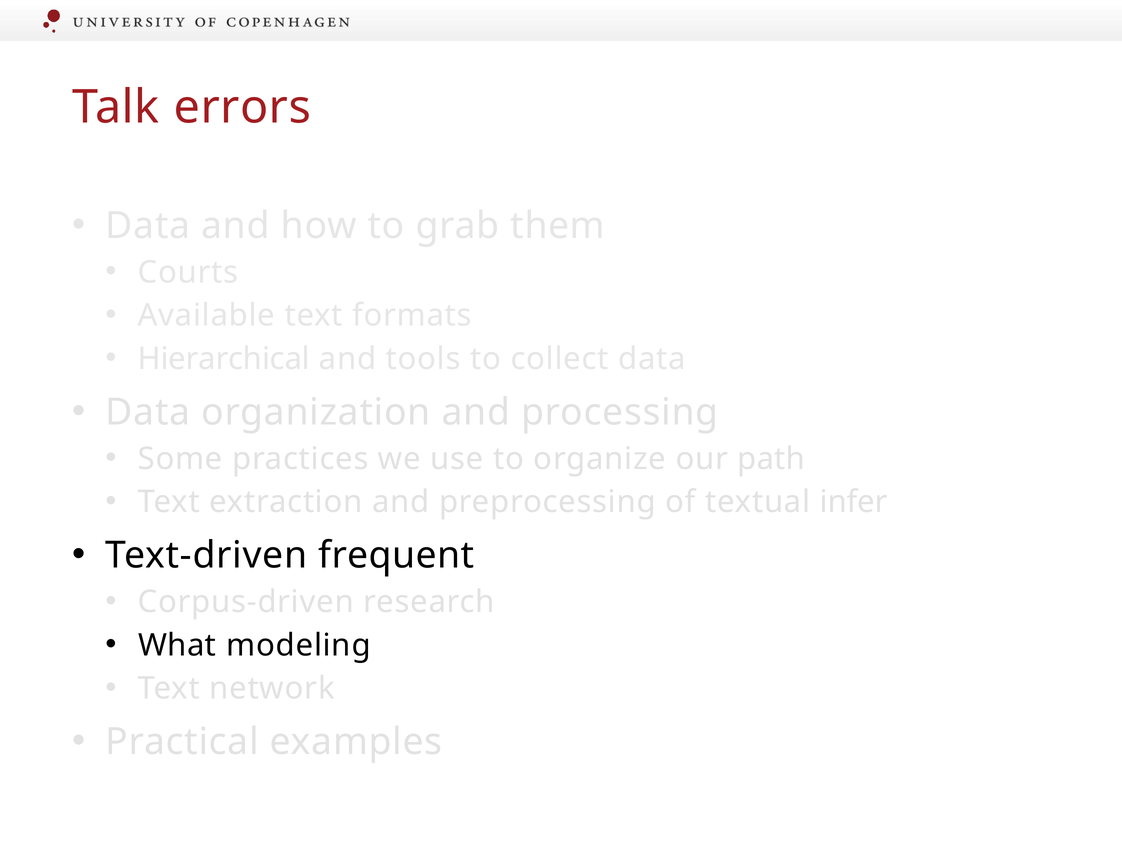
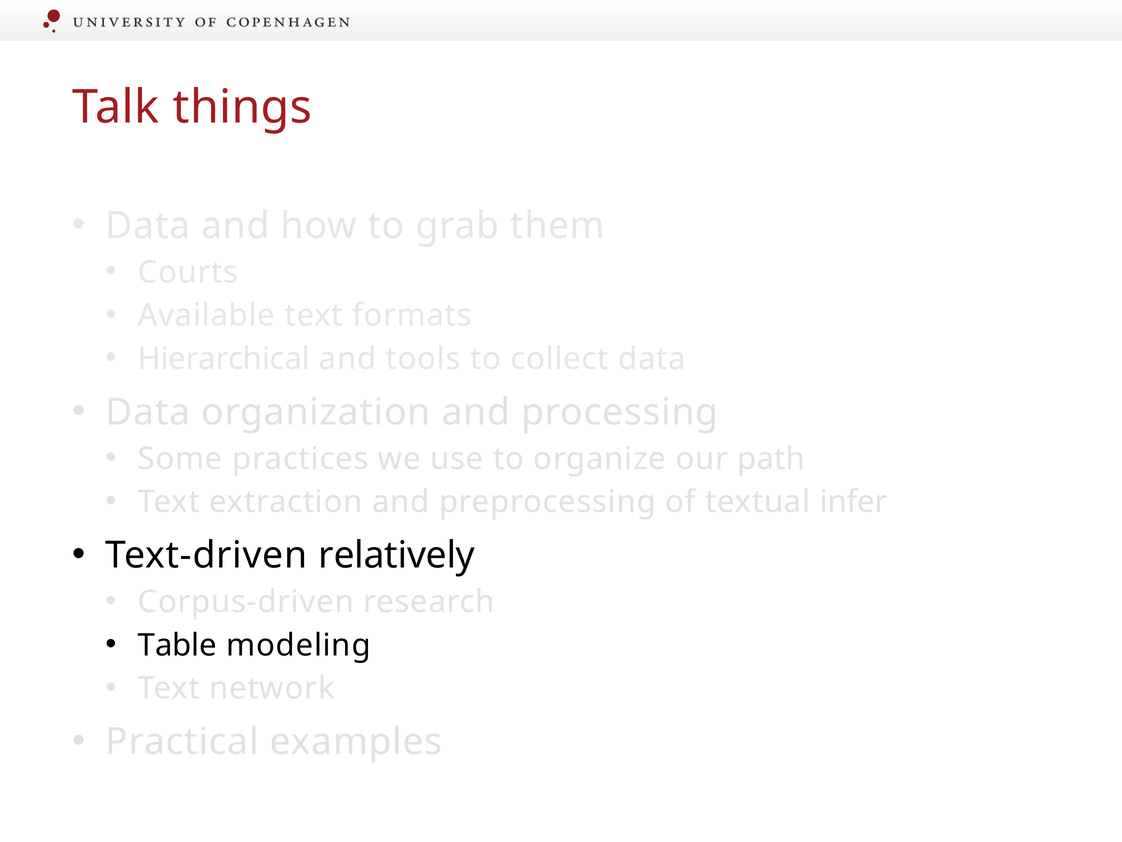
errors: errors -> things
frequent: frequent -> relatively
What: What -> Table
